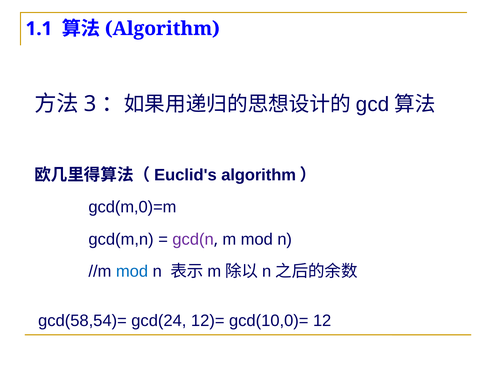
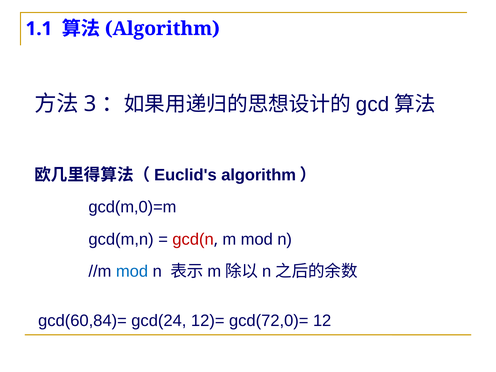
gcd(n colour: purple -> red
gcd(58,54)=: gcd(58,54)= -> gcd(60,84)=
gcd(10,0)=: gcd(10,0)= -> gcd(72,0)=
